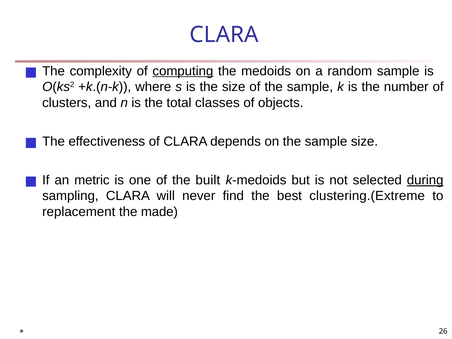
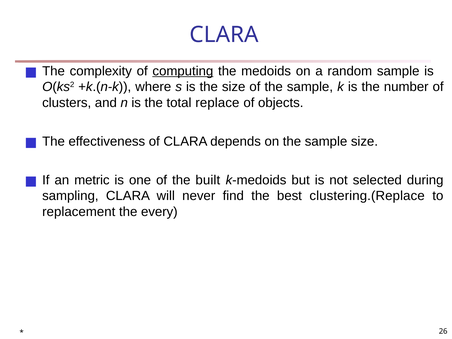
classes: classes -> replace
during underline: present -> none
clustering.(Extreme: clustering.(Extreme -> clustering.(Replace
made: made -> every
